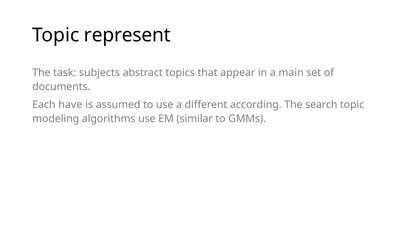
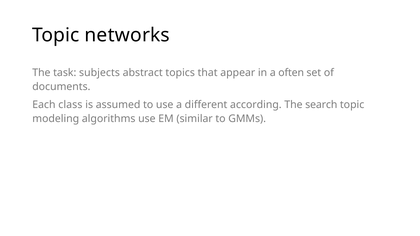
represent: represent -> networks
main: main -> often
have: have -> class
